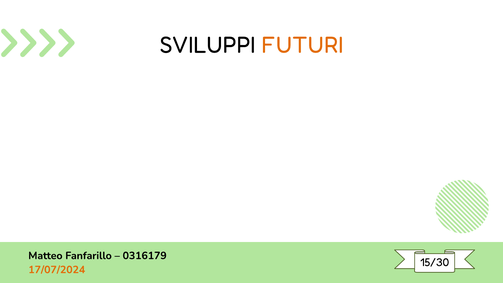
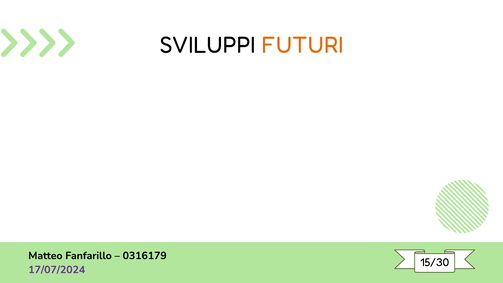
17/07/2024 colour: orange -> purple
